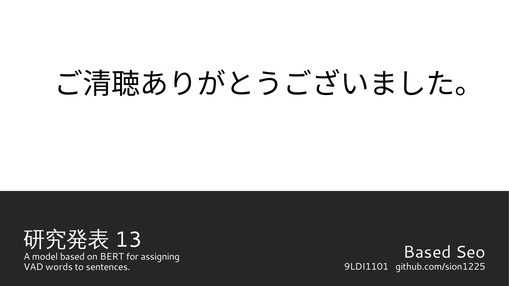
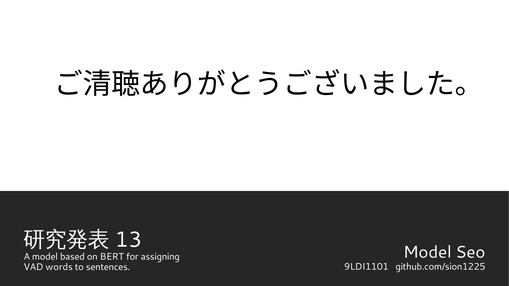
Based at (427, 252): Based -> Model
